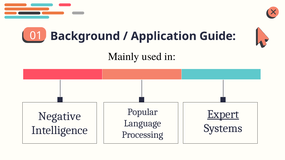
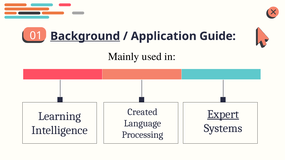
Background underline: none -> present
Popular: Popular -> Created
Negative: Negative -> Learning
